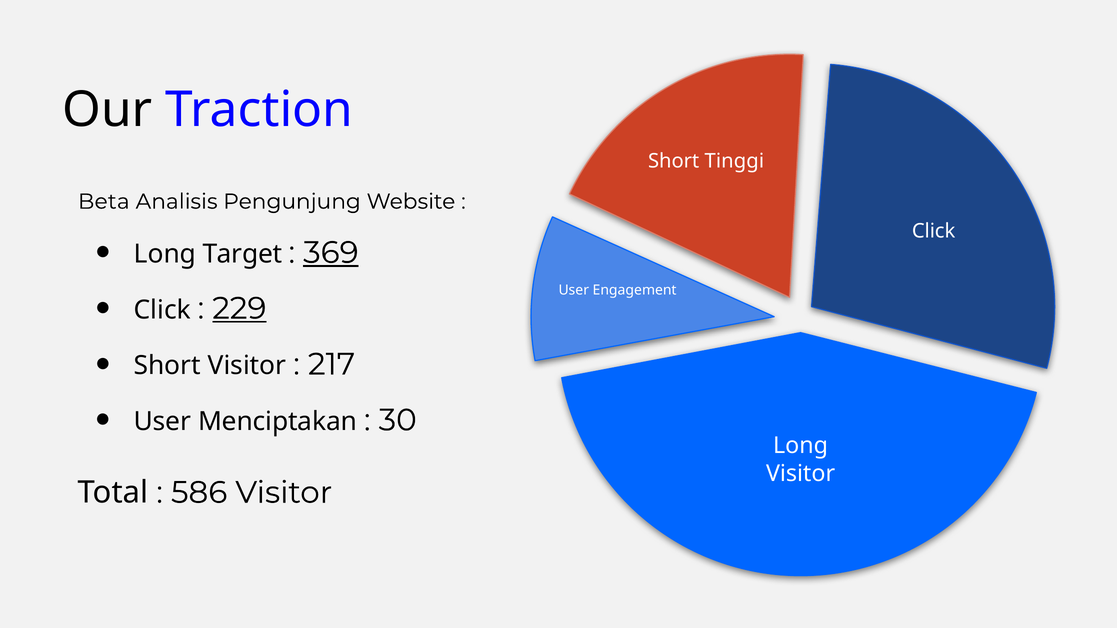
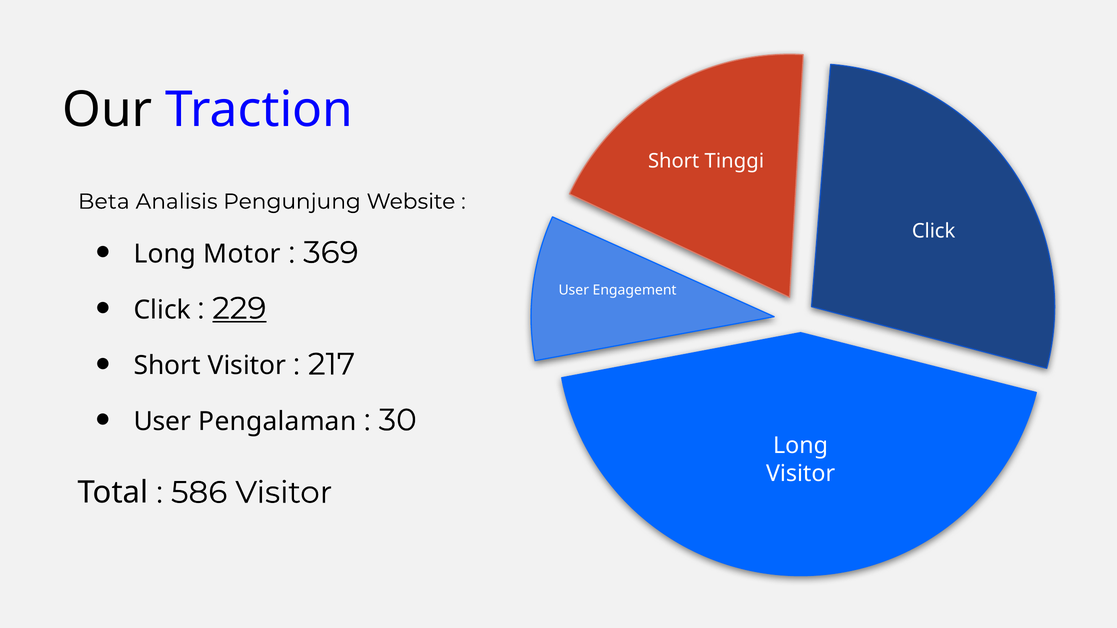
Target: Target -> Motor
369 underline: present -> none
Menciptakan: Menciptakan -> Pengalaman
